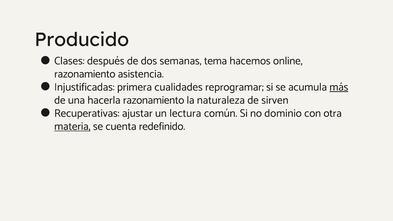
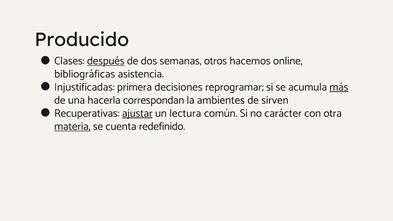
después underline: none -> present
tema: tema -> otros
razonamiento at (85, 74): razonamiento -> bibliográficas
cualidades: cualidades -> decisiones
hacerla razonamiento: razonamiento -> correspondan
naturaleza: naturaleza -> ambientes
ajustar underline: none -> present
dominio: dominio -> carácter
